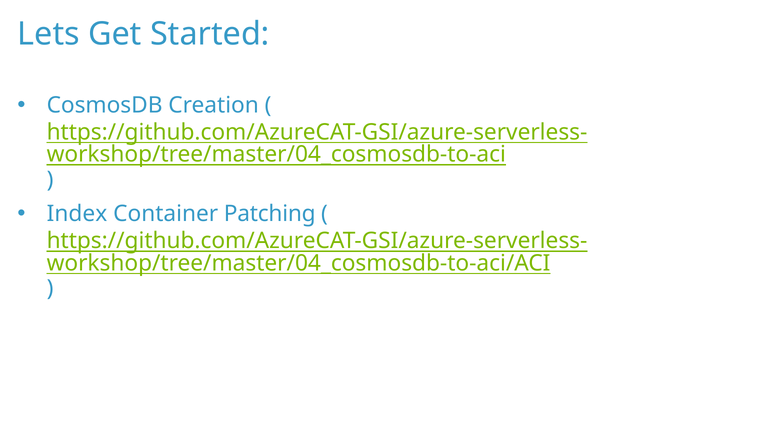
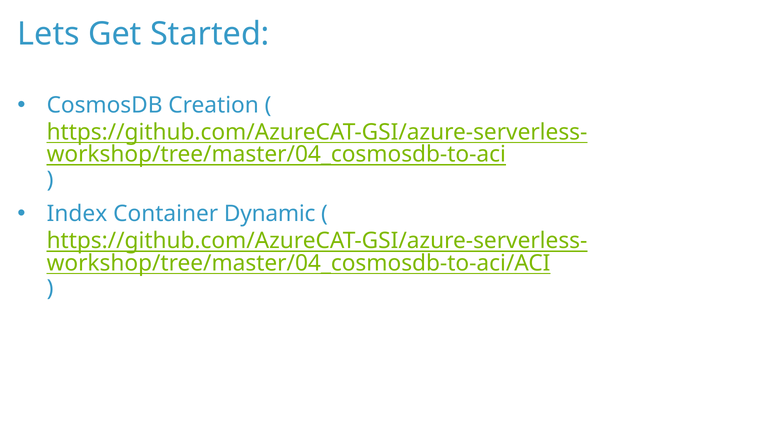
Patching: Patching -> Dynamic
